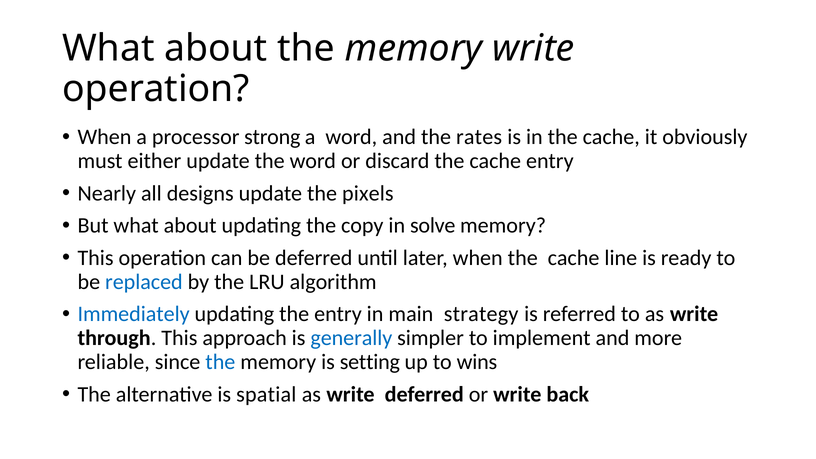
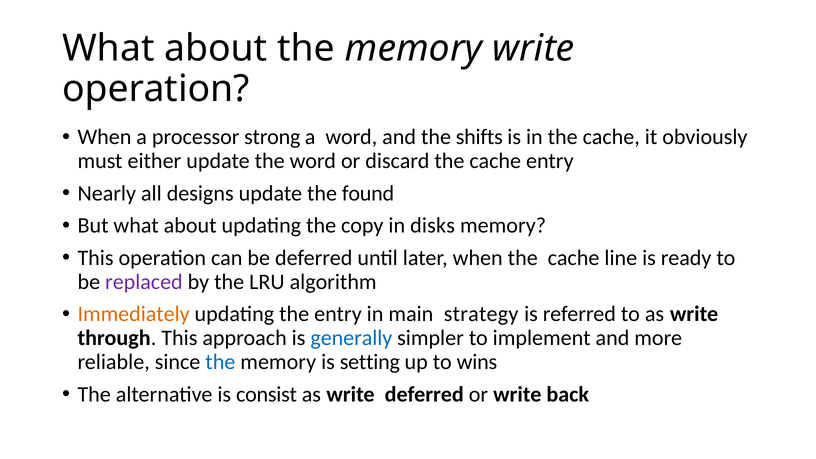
rates: rates -> shifts
pixels: pixels -> found
solve: solve -> disks
replaced colour: blue -> purple
Immediately colour: blue -> orange
spatial: spatial -> consist
